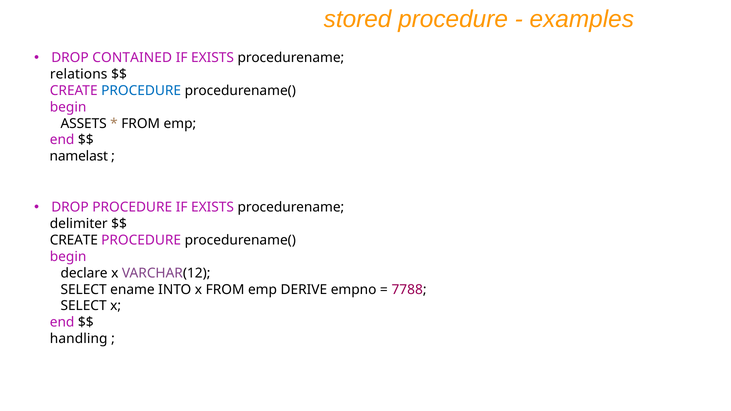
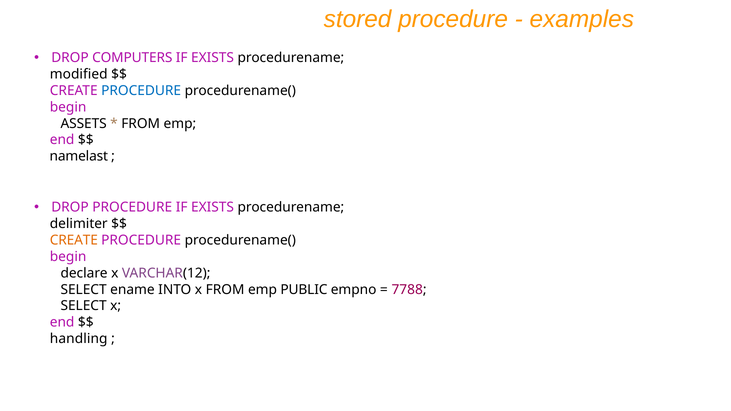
CONTAINED: CONTAINED -> COMPUTERS
relations: relations -> modified
CREATE at (74, 240) colour: black -> orange
DERIVE: DERIVE -> PUBLIC
